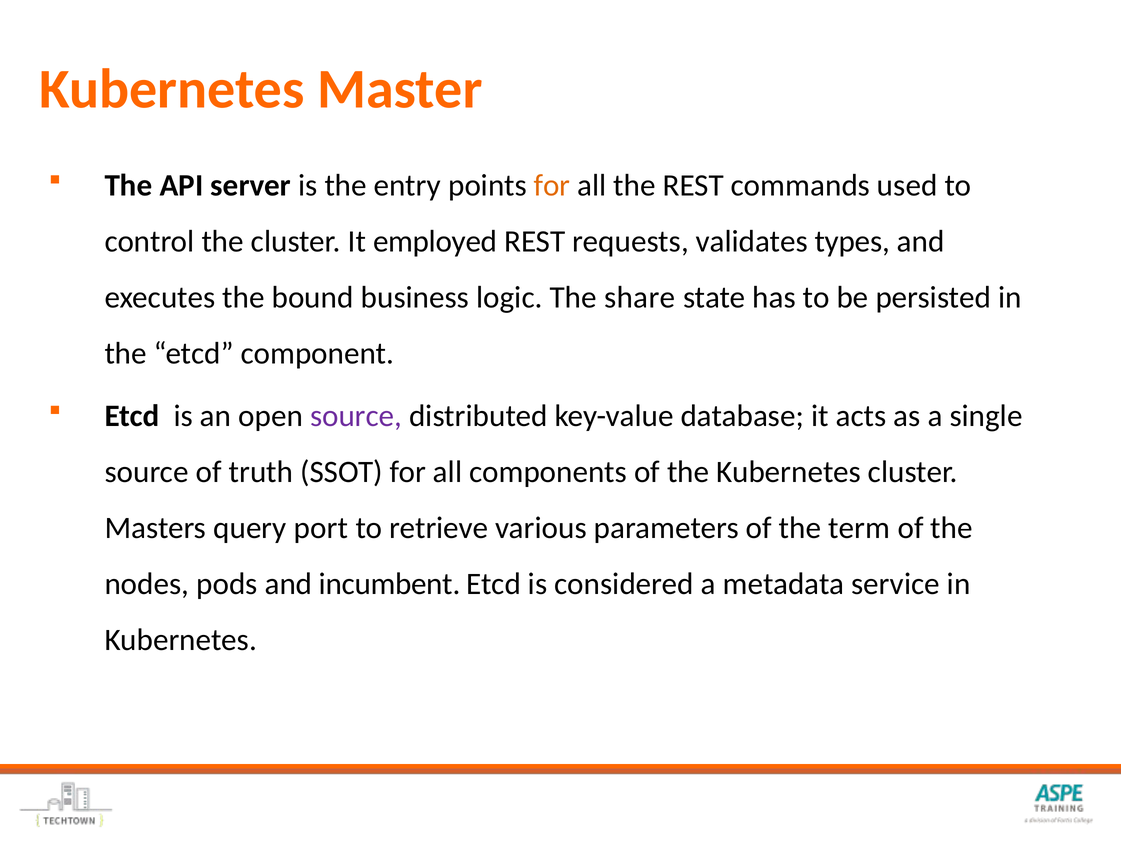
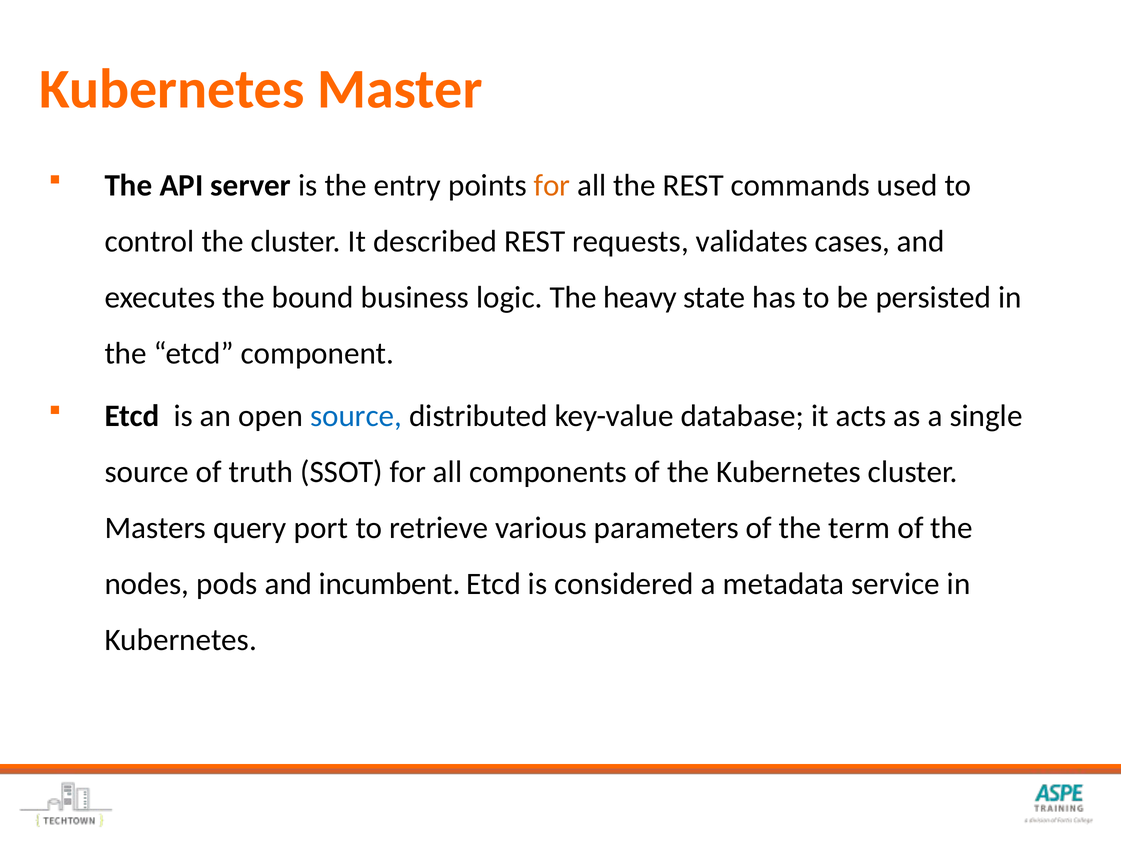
employed: employed -> described
types: types -> cases
share: share -> heavy
source at (356, 416) colour: purple -> blue
